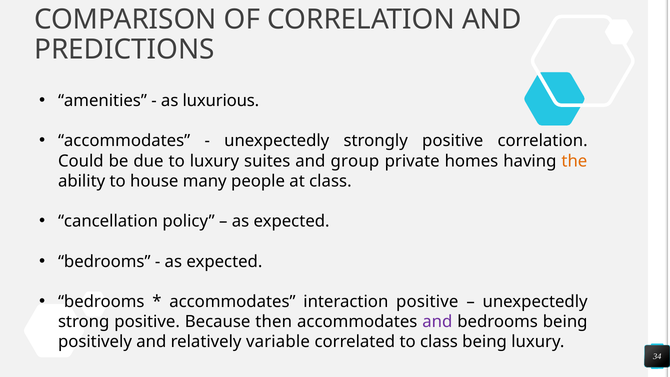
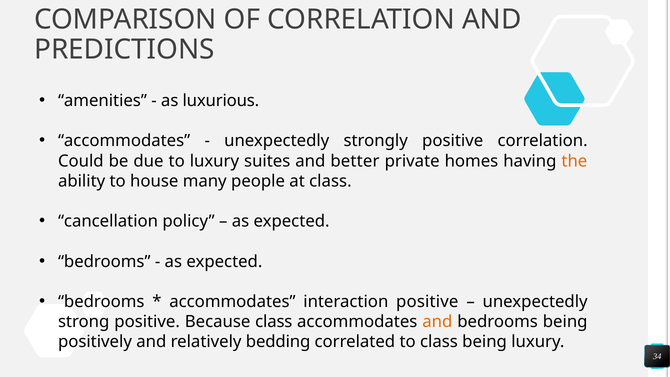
group: group -> better
Because then: then -> class
and at (437, 322) colour: purple -> orange
variable: variable -> bedding
